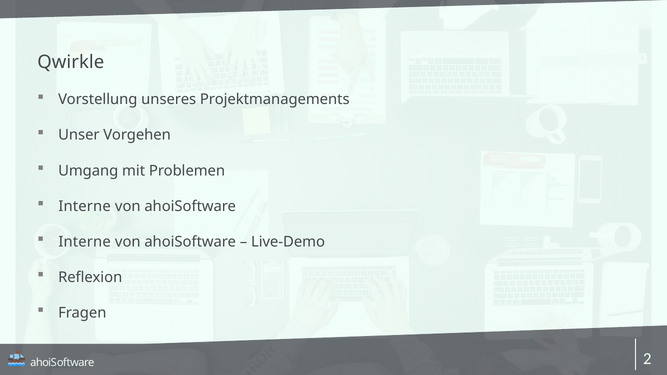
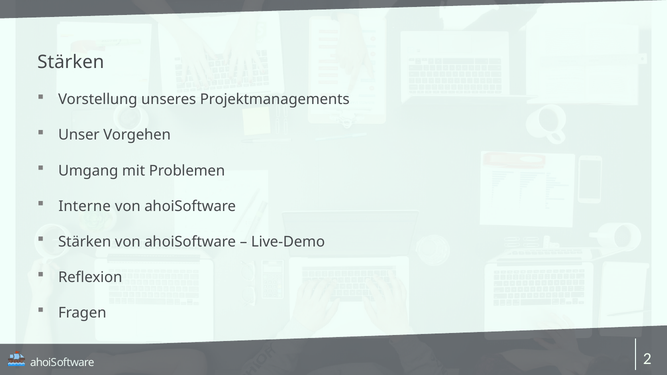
Qwirkle at (71, 62): Qwirkle -> Stärken
Interne at (85, 242): Interne -> Stärken
